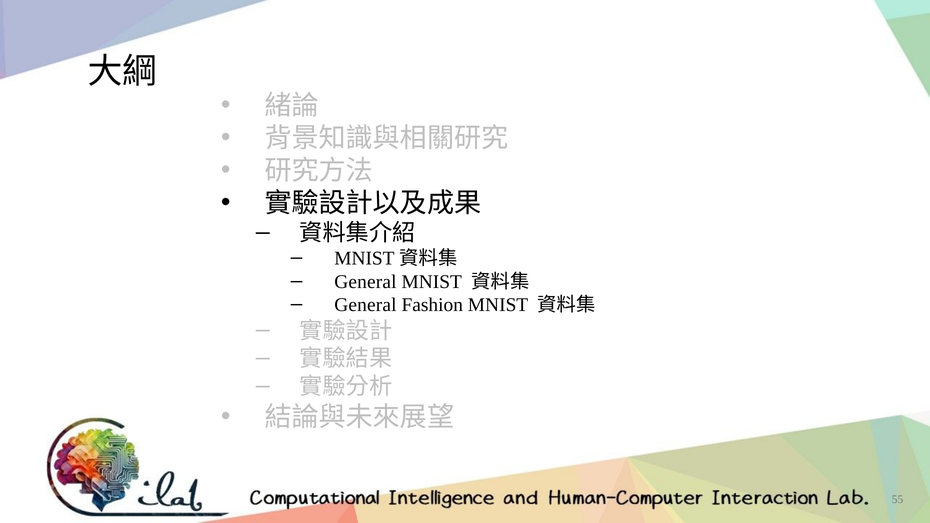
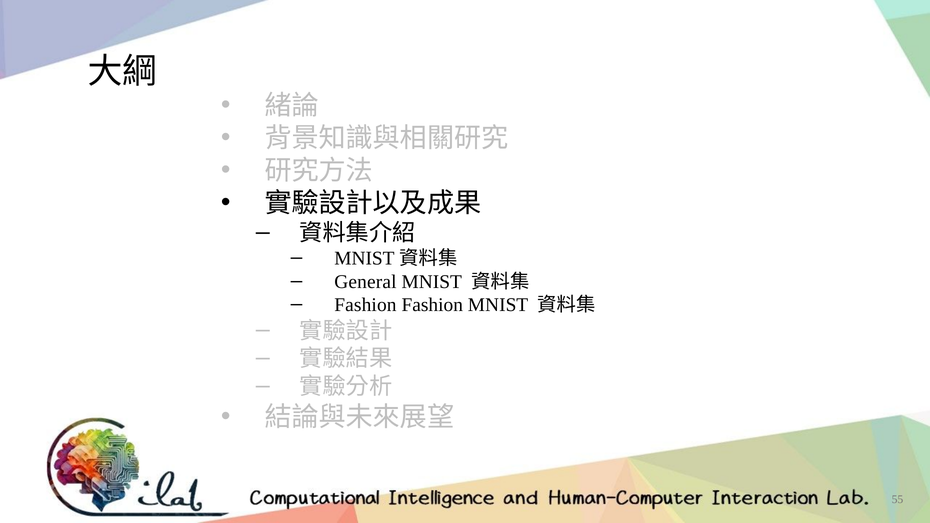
General at (365, 305): General -> Fashion
